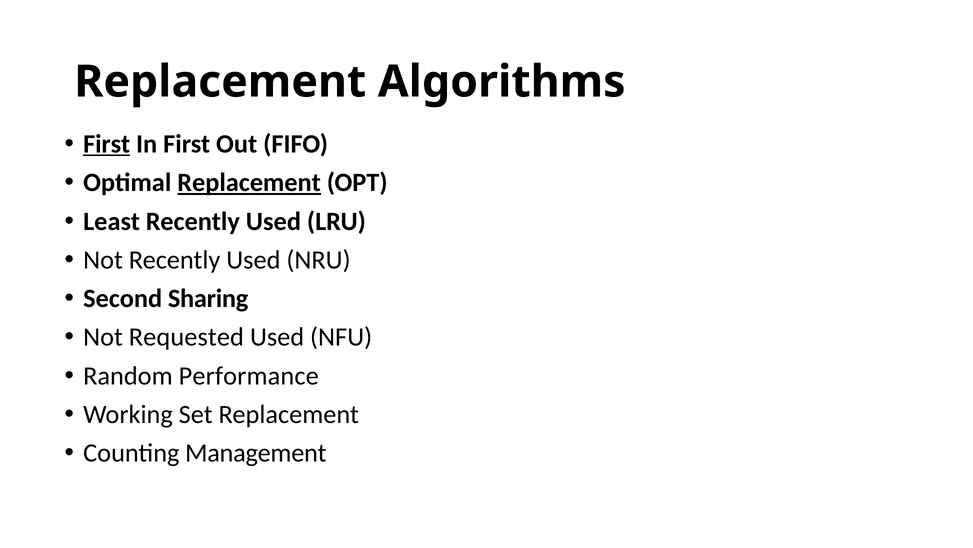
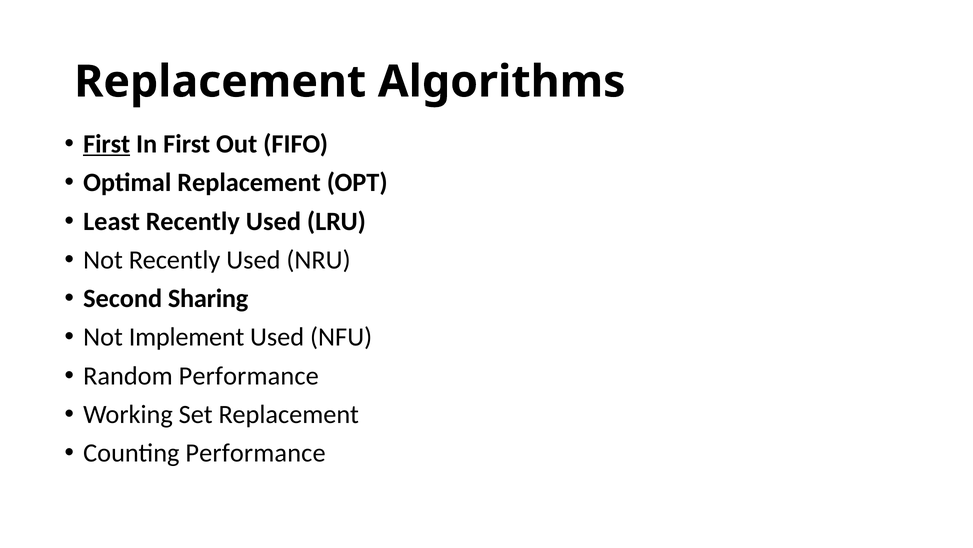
Replacement at (249, 182) underline: present -> none
Requested: Requested -> Implement
Counting Management: Management -> Performance
